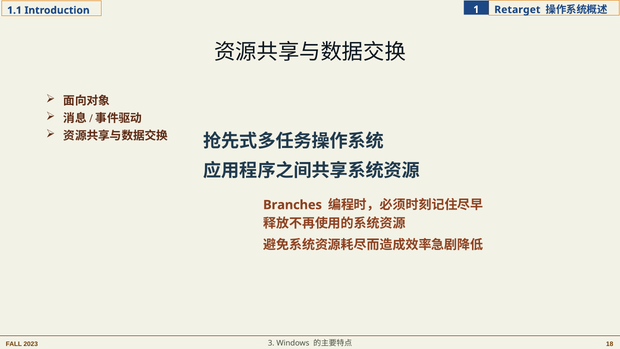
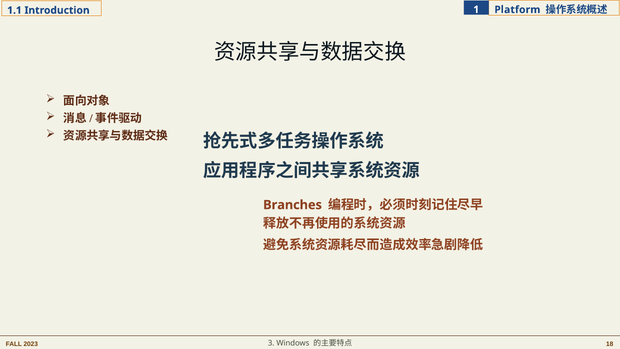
Retarget: Retarget -> Platform
